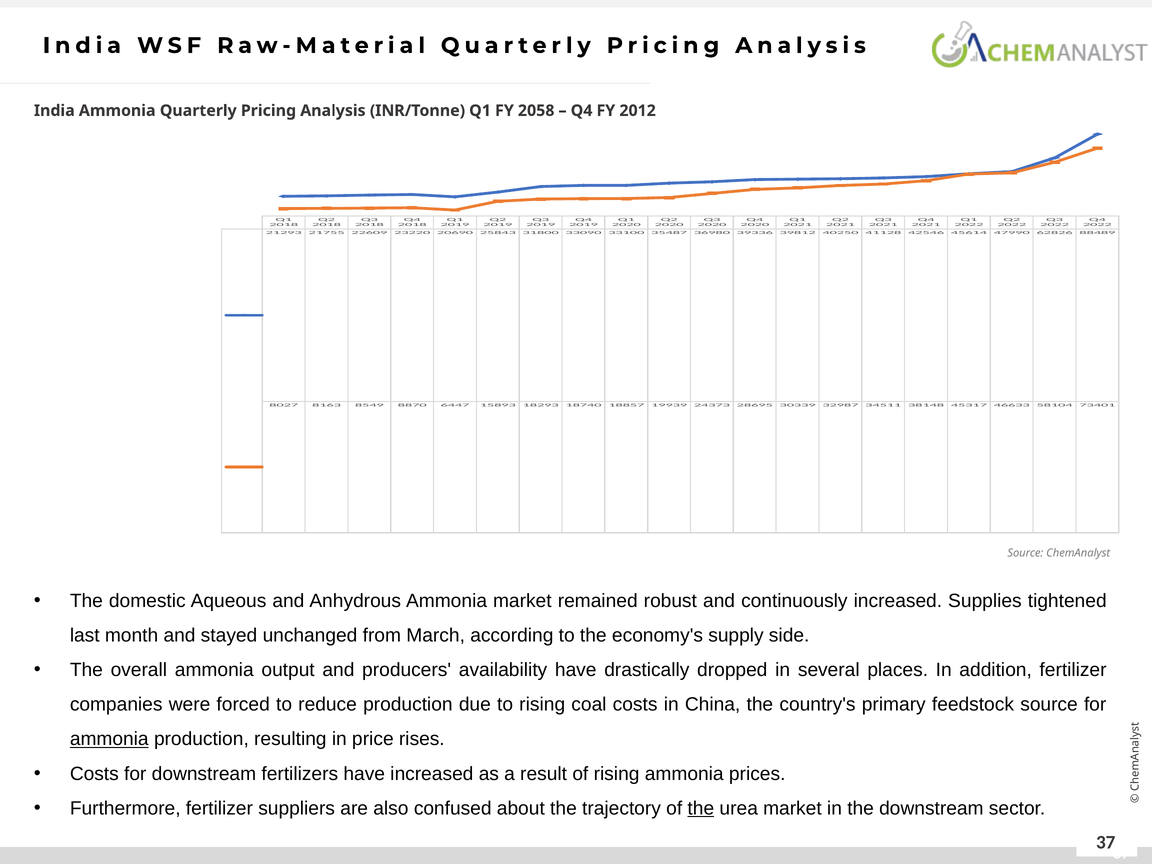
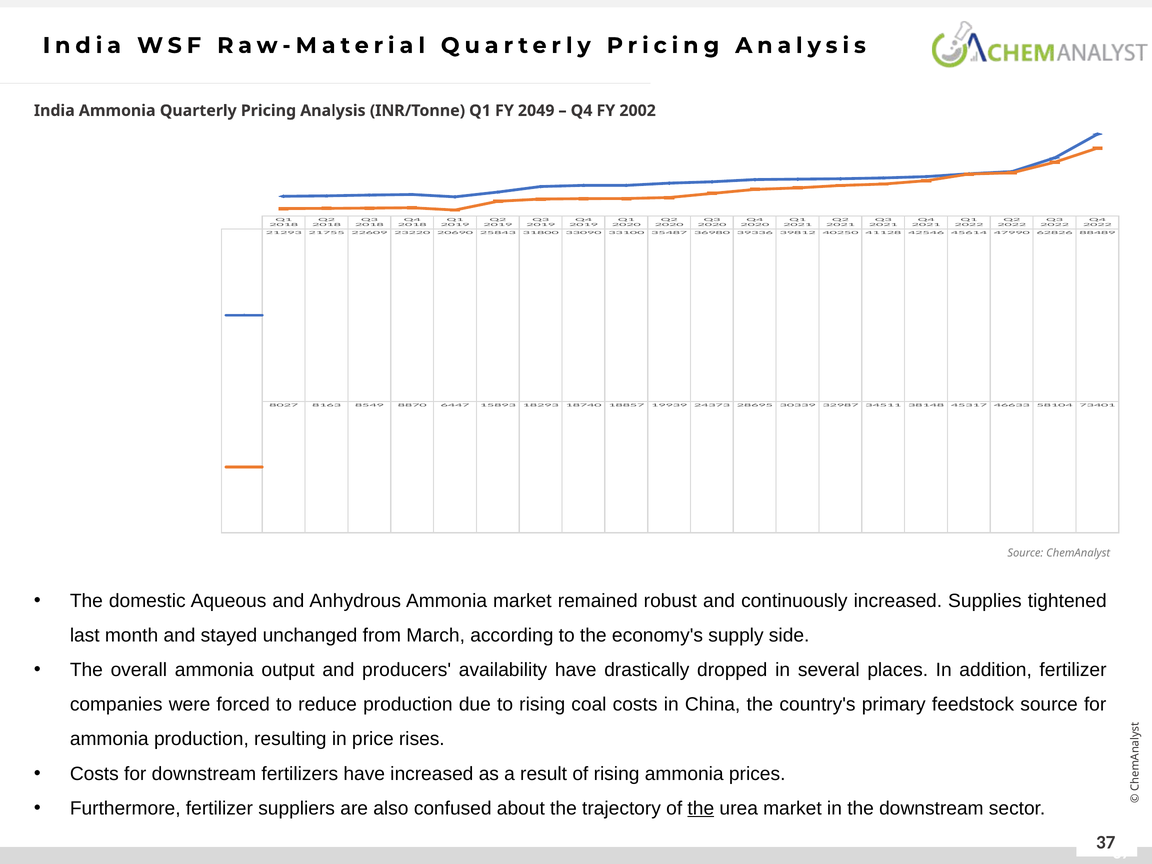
2058: 2058 -> 2049
2012: 2012 -> 2002
ammonia at (109, 739) underline: present -> none
